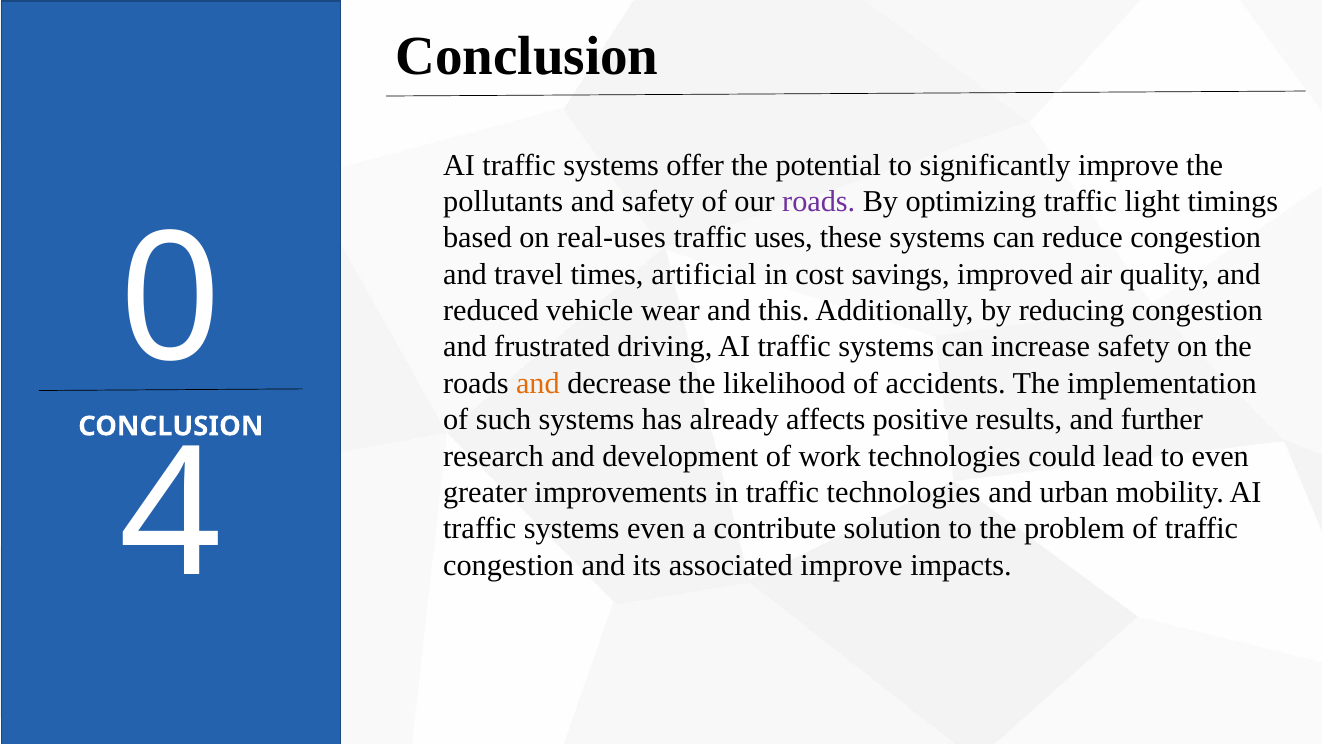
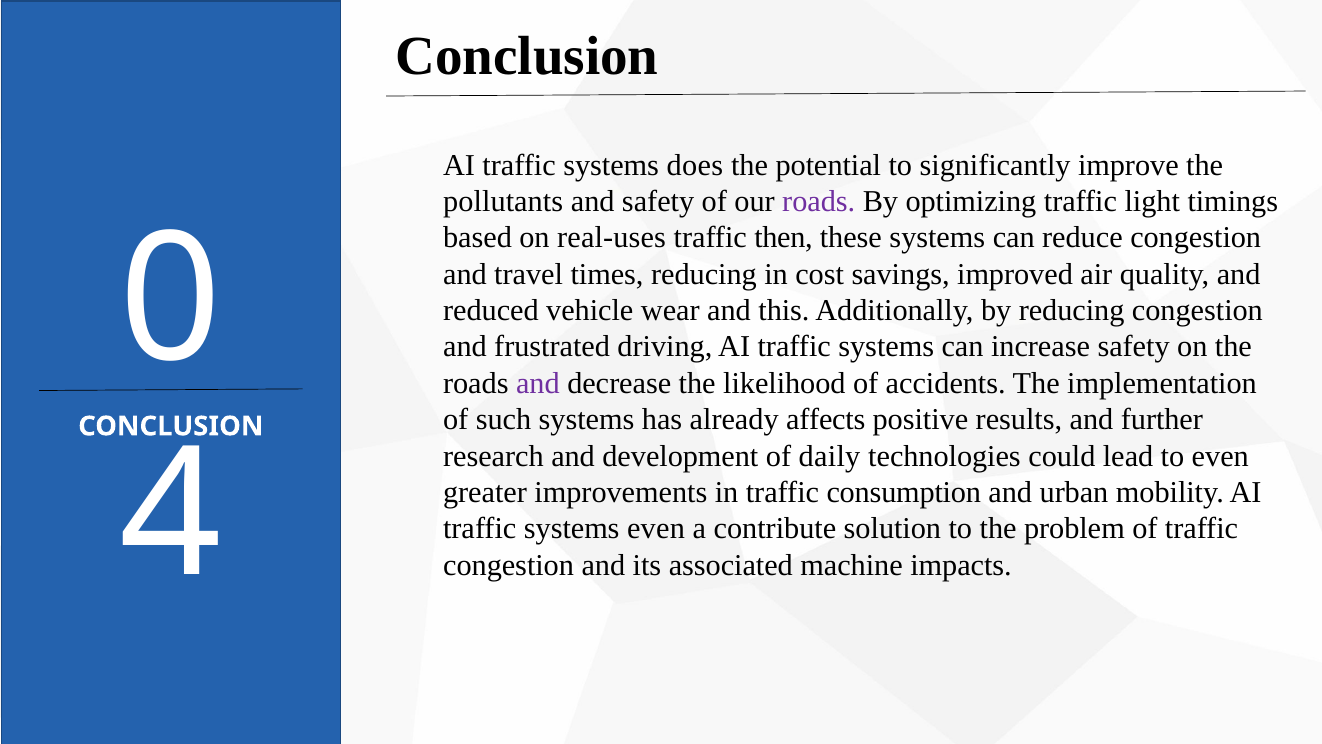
offer: offer -> does
uses: uses -> then
times artificial: artificial -> reducing
and at (538, 383) colour: orange -> purple
work: work -> daily
traffic technologies: technologies -> consumption
associated improve: improve -> machine
